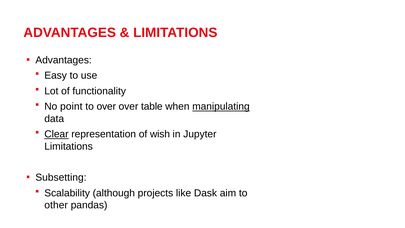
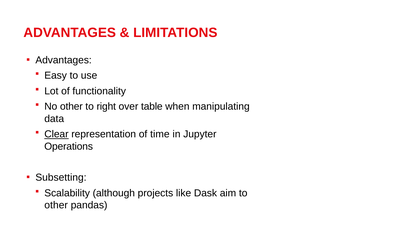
No point: point -> other
to over: over -> right
manipulating underline: present -> none
wish: wish -> time
Limitations at (69, 146): Limitations -> Operations
